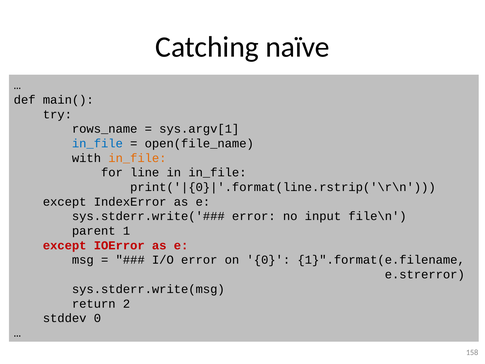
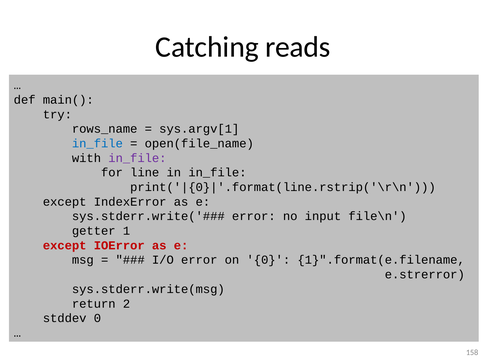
naïve: naïve -> reads
in_file at (137, 158) colour: orange -> purple
parent: parent -> getter
